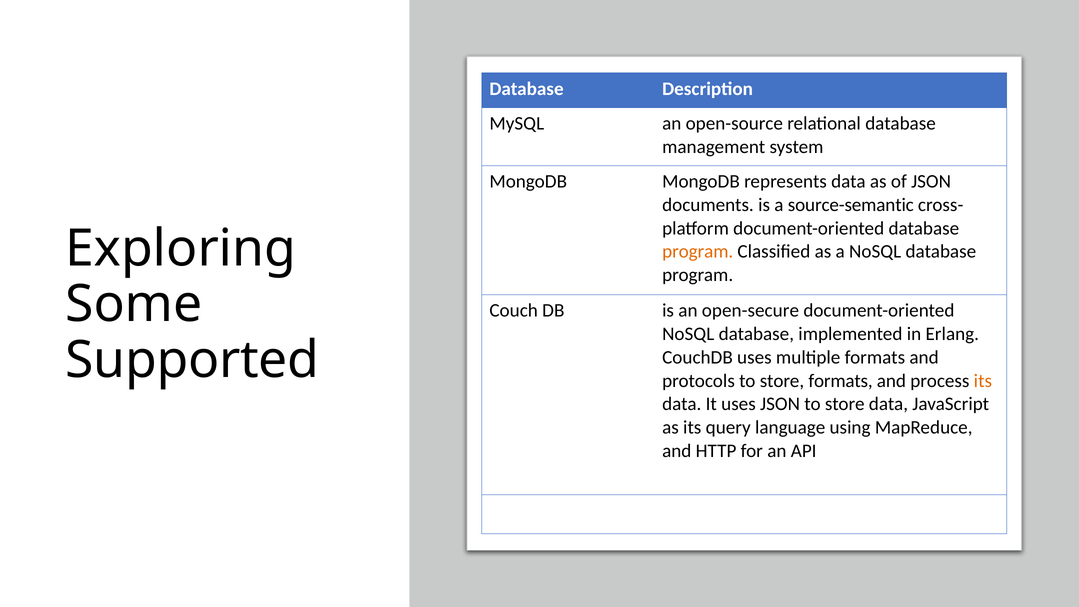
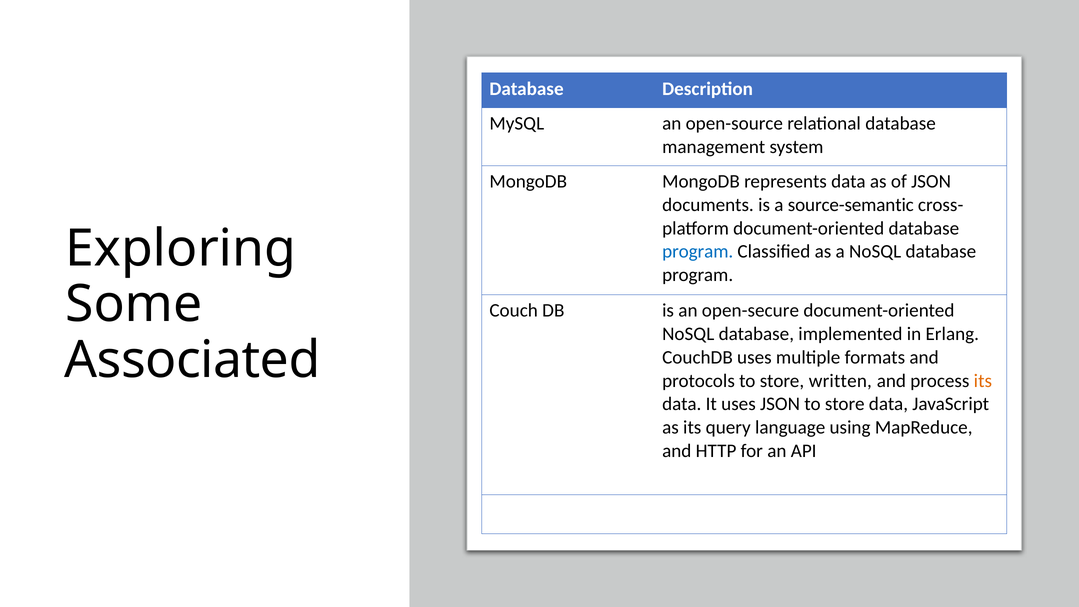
program at (698, 252) colour: orange -> blue
Supported: Supported -> Associated
store formats: formats -> written
